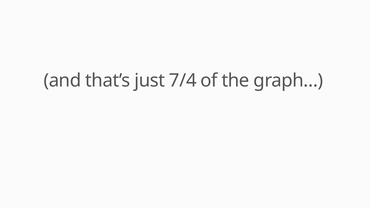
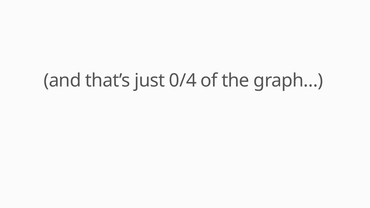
7/4: 7/4 -> 0/4
